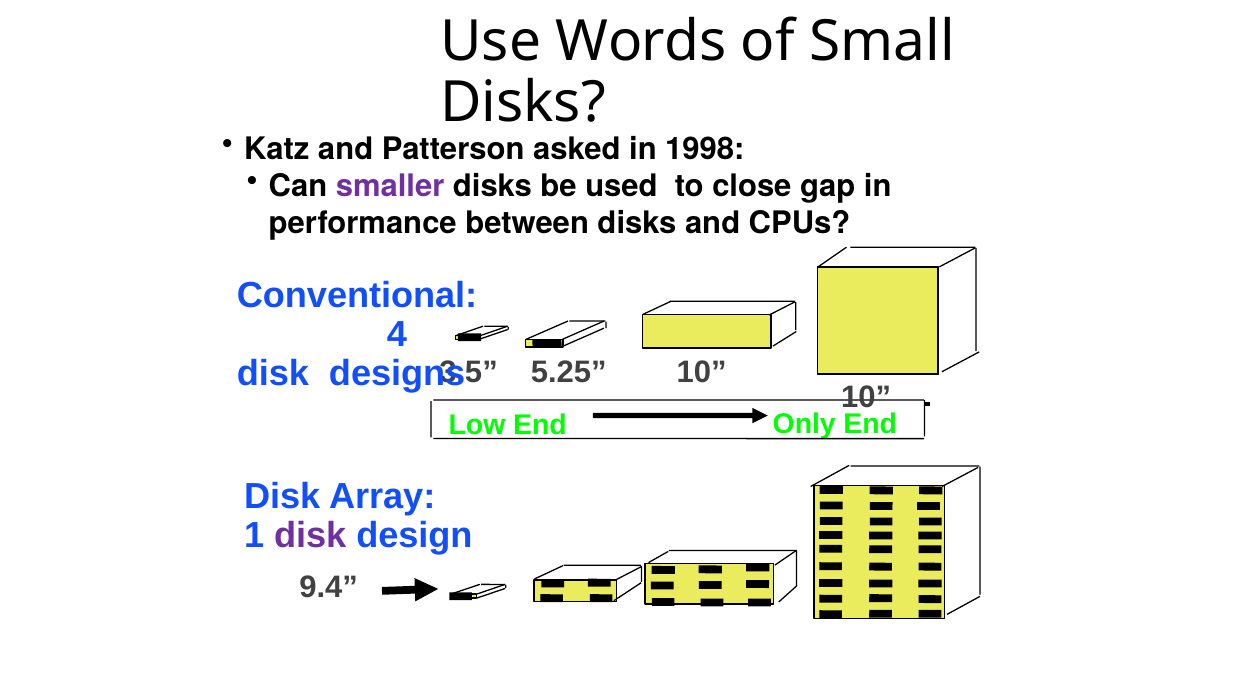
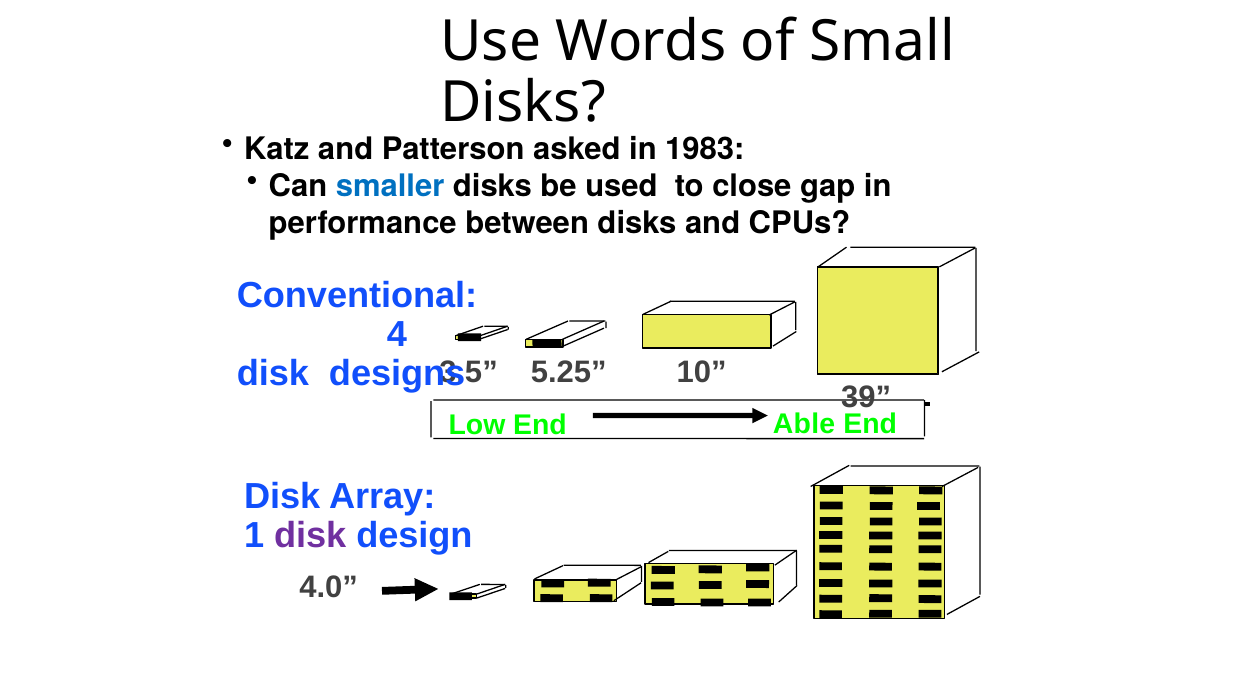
1998: 1998 -> 1983
smaller colour: purple -> blue
10 at (866, 397): 10 -> 39
Only: Only -> Able
9.4: 9.4 -> 4.0
